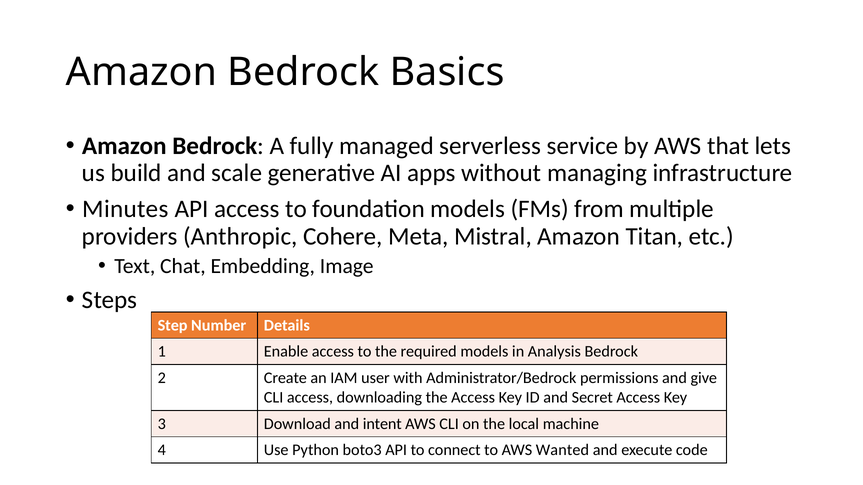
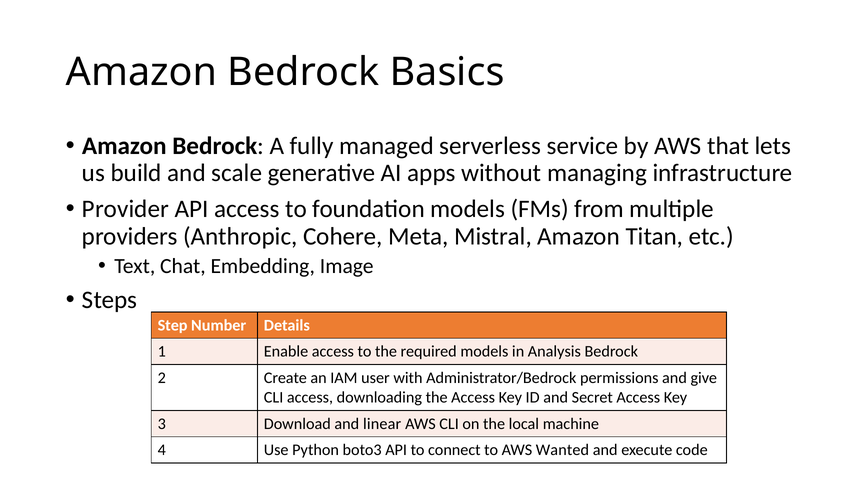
Minutes: Minutes -> Provider
intent: intent -> linear
